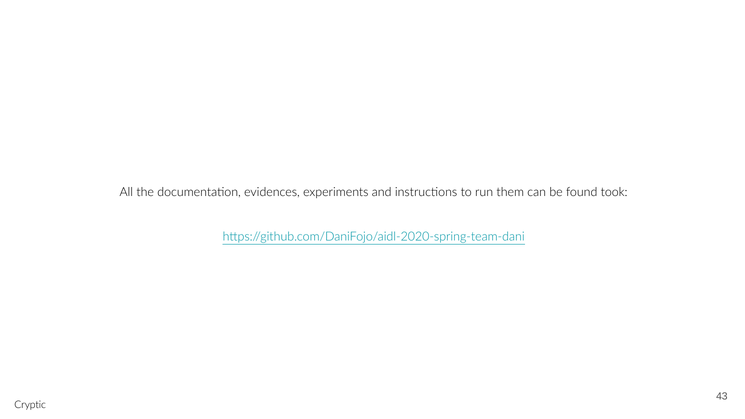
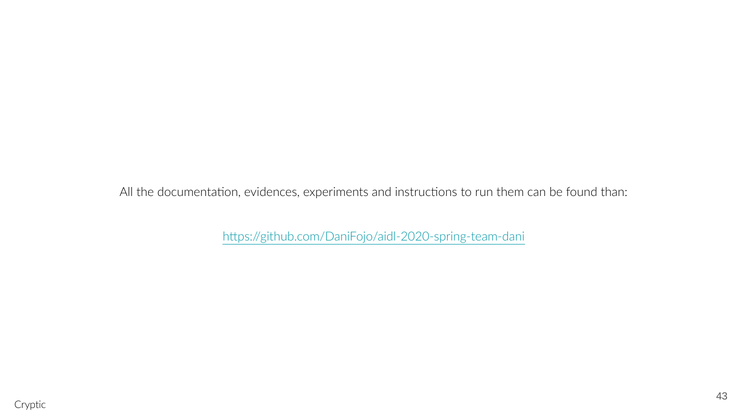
took: took -> than
